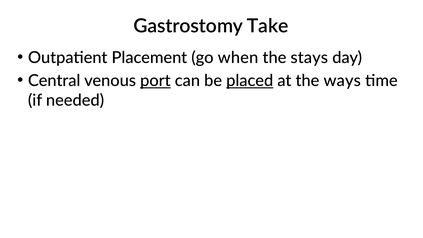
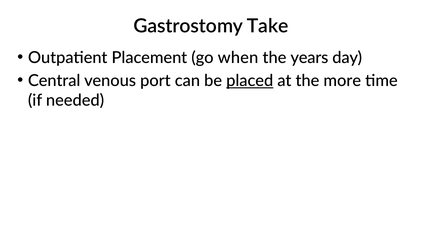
stays: stays -> years
port underline: present -> none
ways: ways -> more
